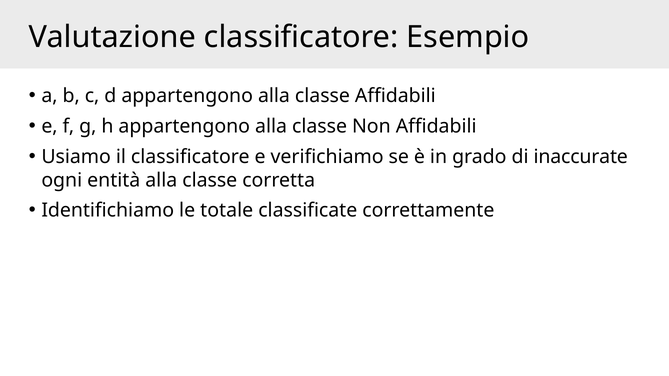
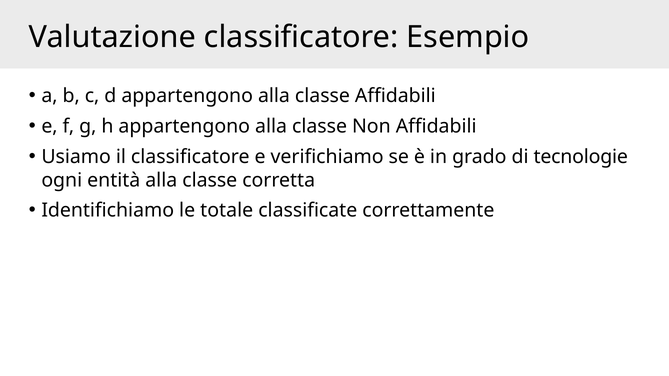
inaccurate: inaccurate -> tecnologie
